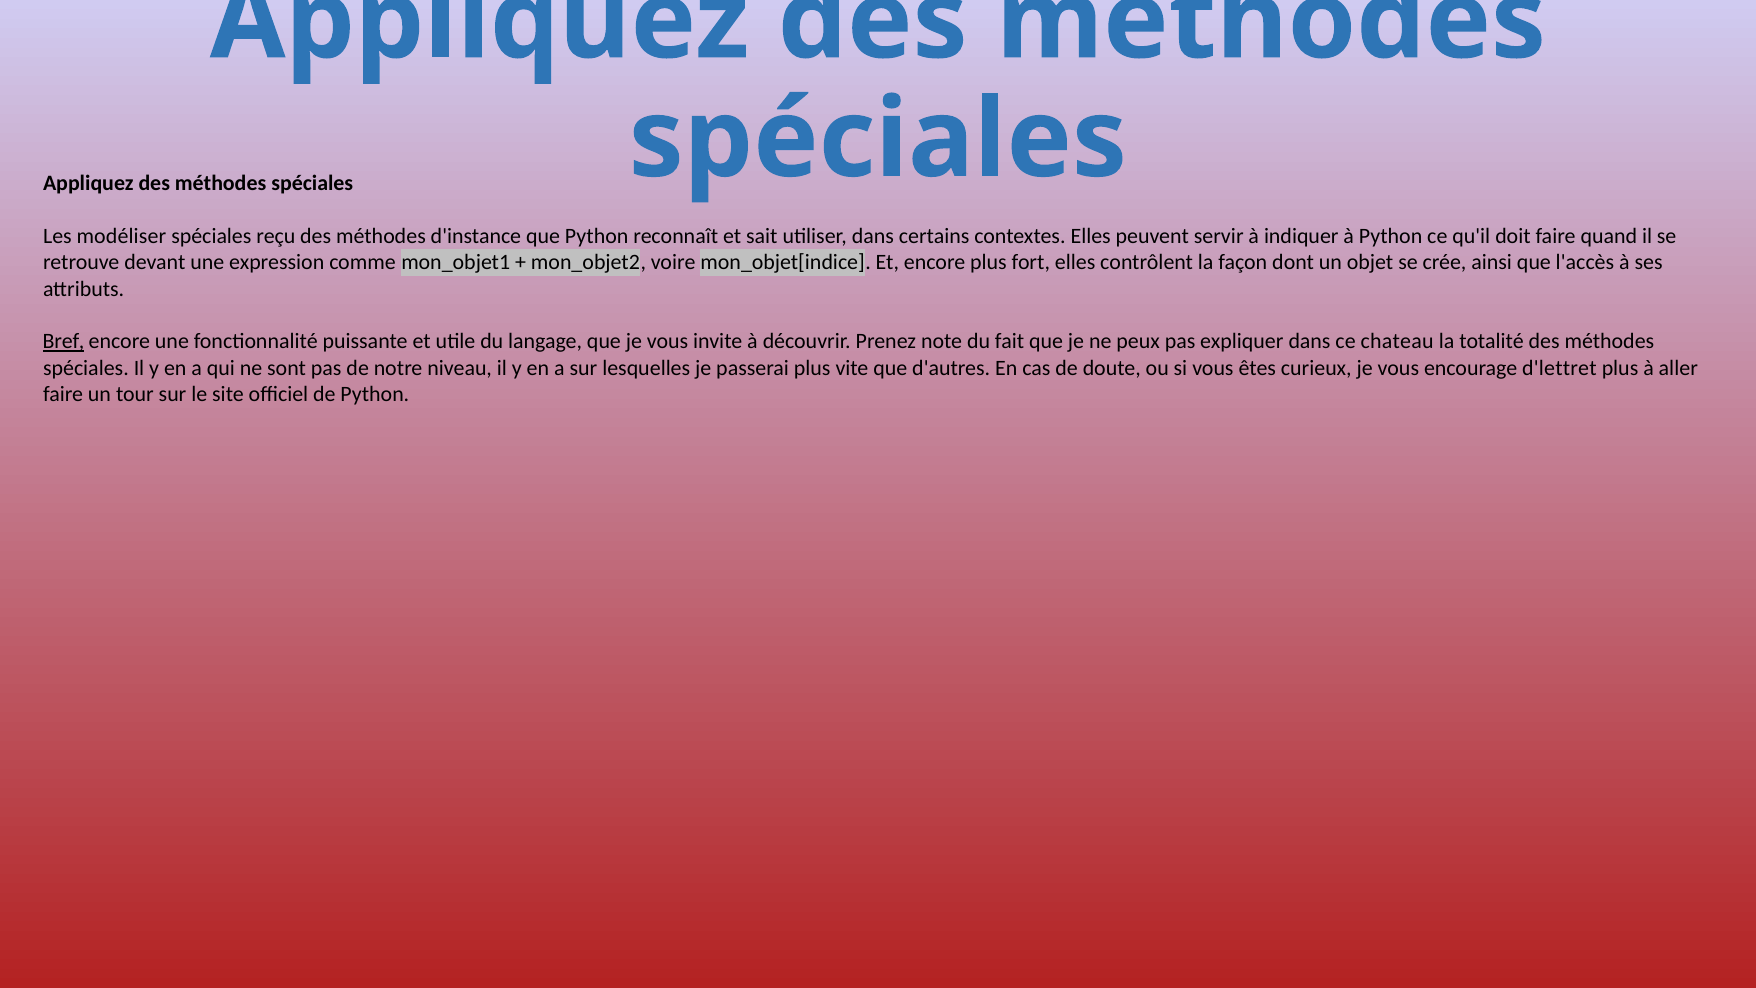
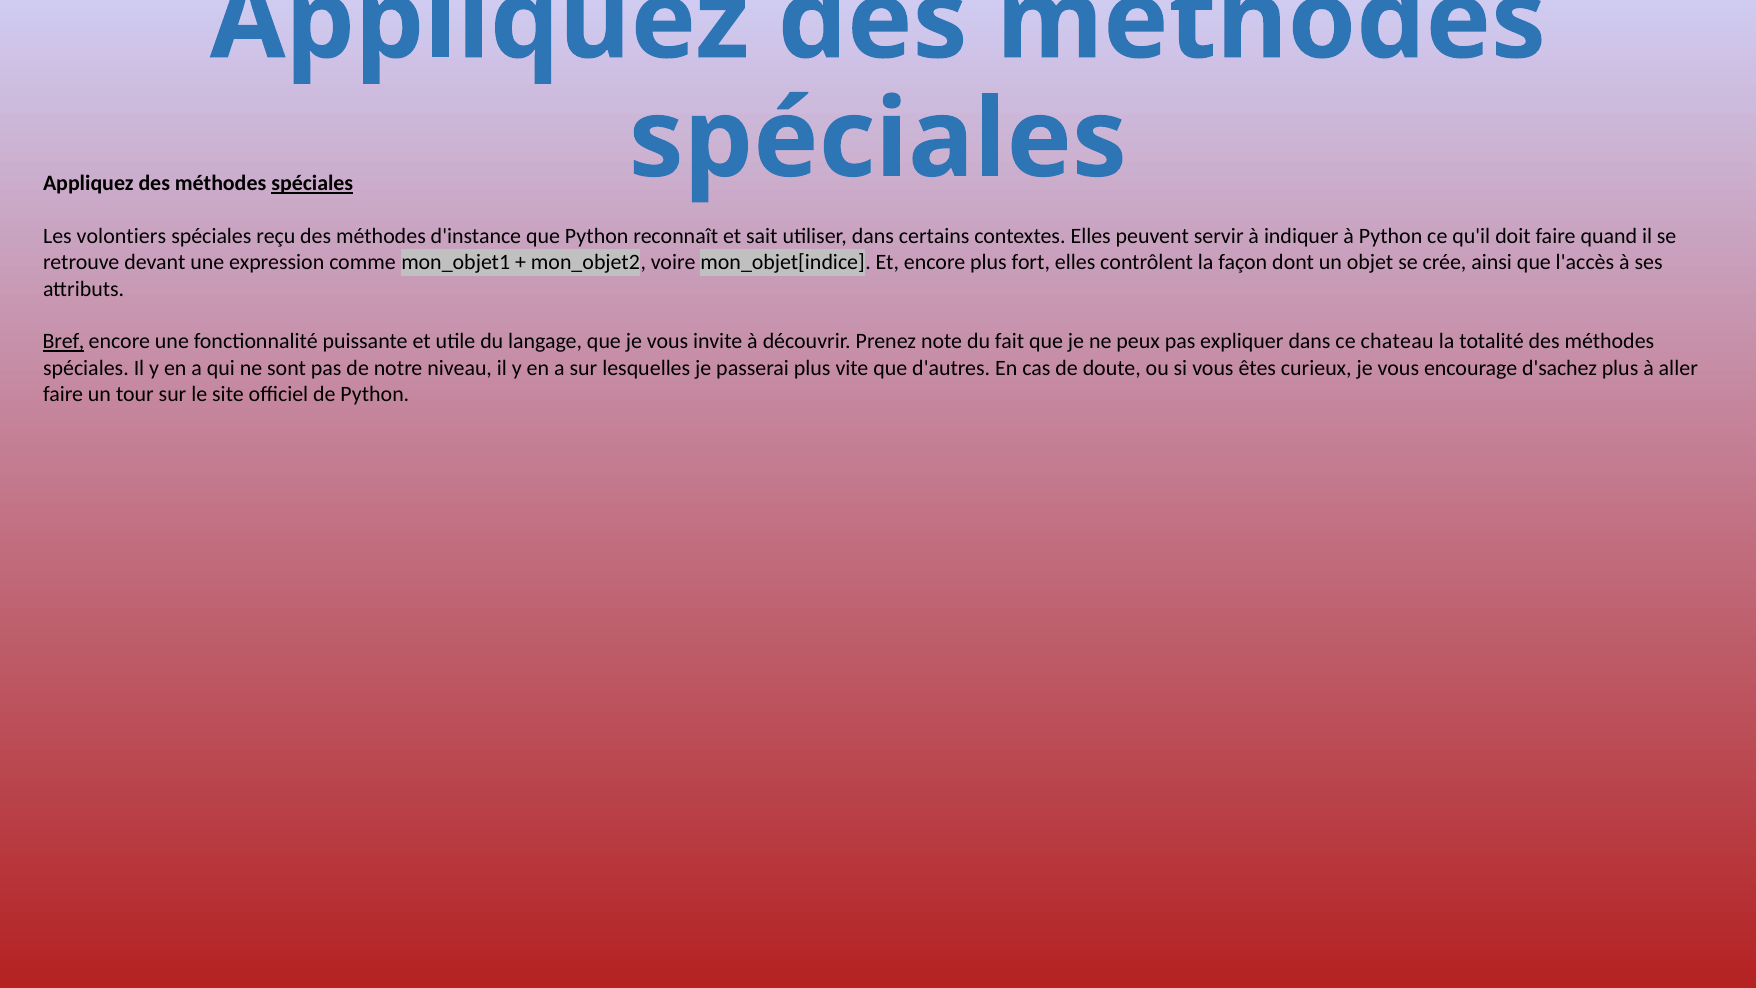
spéciales at (312, 183) underline: none -> present
modéliser: modéliser -> volontiers
d'lettret: d'lettret -> d'sachez
